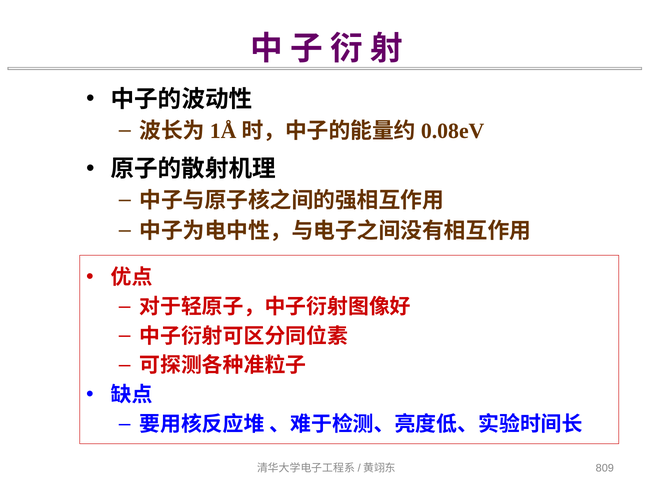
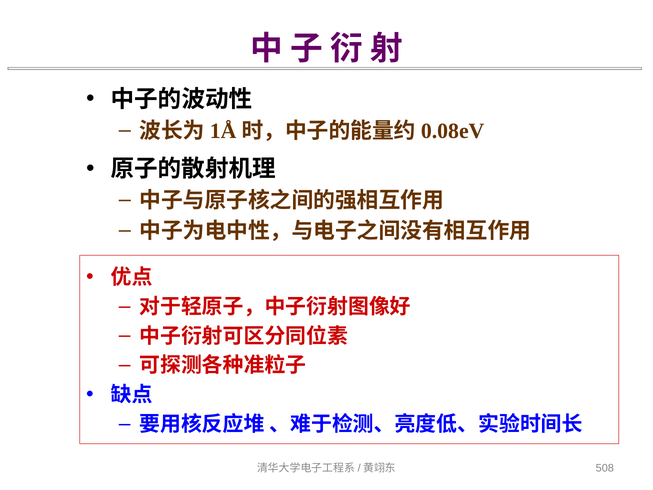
809: 809 -> 508
